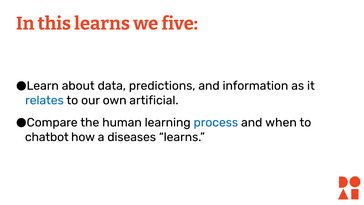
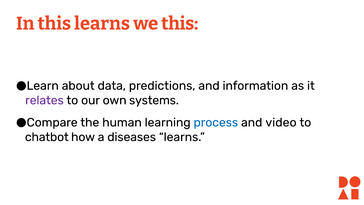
we five: five -> this
relates colour: blue -> purple
artificial: artificial -> systems
when: when -> video
